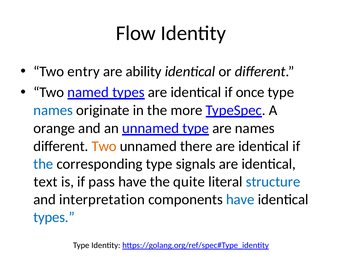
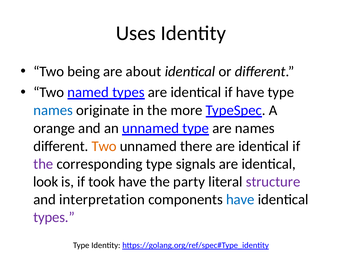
Flow: Flow -> Uses
entry: entry -> being
ability: ability -> about
if once: once -> have
the at (43, 164) colour: blue -> purple
text: text -> look
pass: pass -> took
quite: quite -> party
structure colour: blue -> purple
types at (54, 217) colour: blue -> purple
